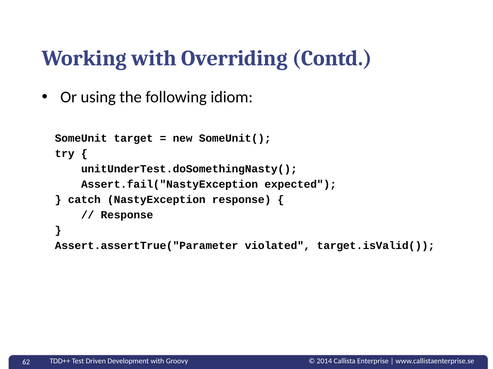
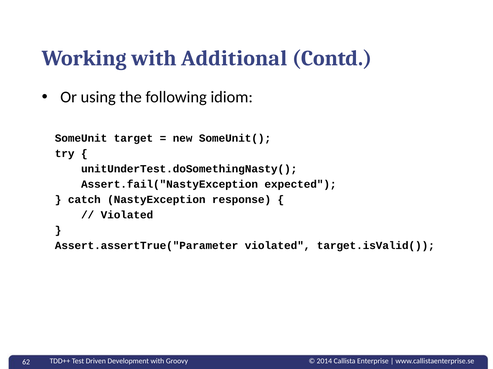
Overriding: Overriding -> Additional
Response at (127, 215): Response -> Violated
